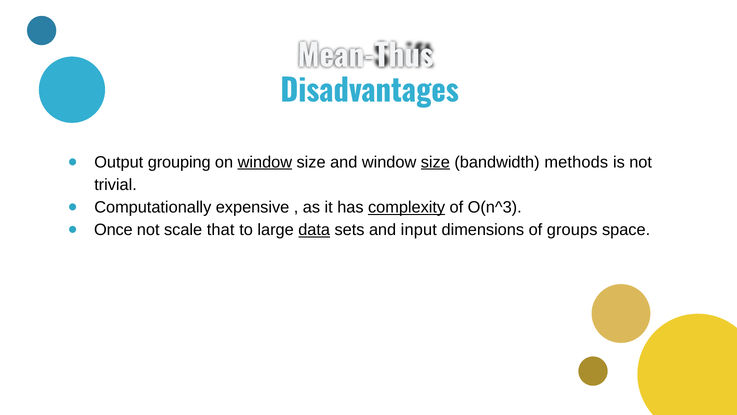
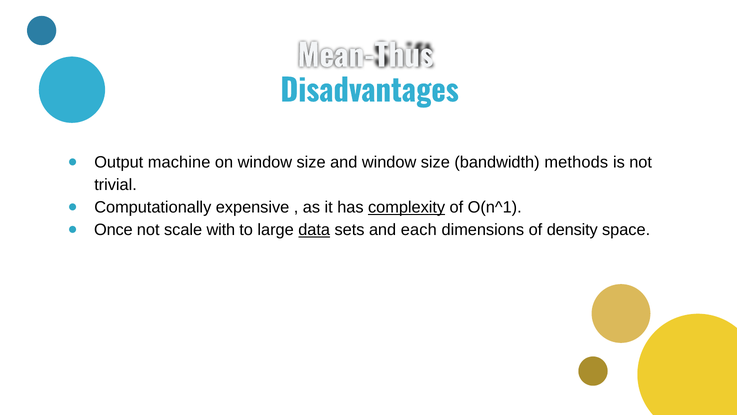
grouping: grouping -> machine
window at (265, 162) underline: present -> none
size at (435, 162) underline: present -> none
O(n^3: O(n^3 -> O(n^1
that: that -> with
input: input -> each
groups: groups -> density
